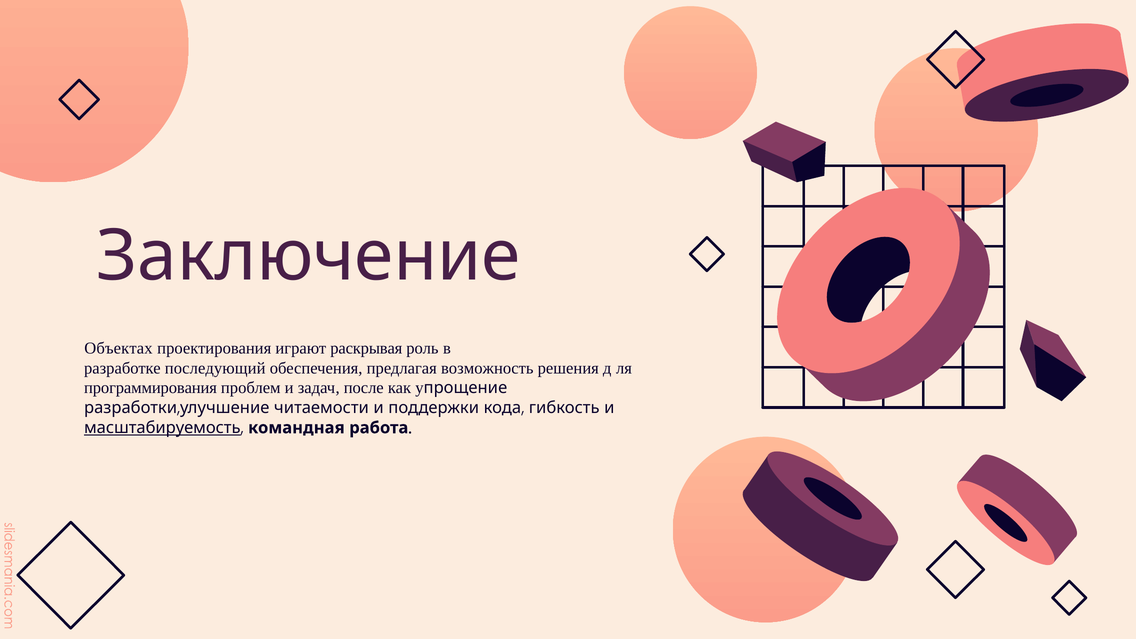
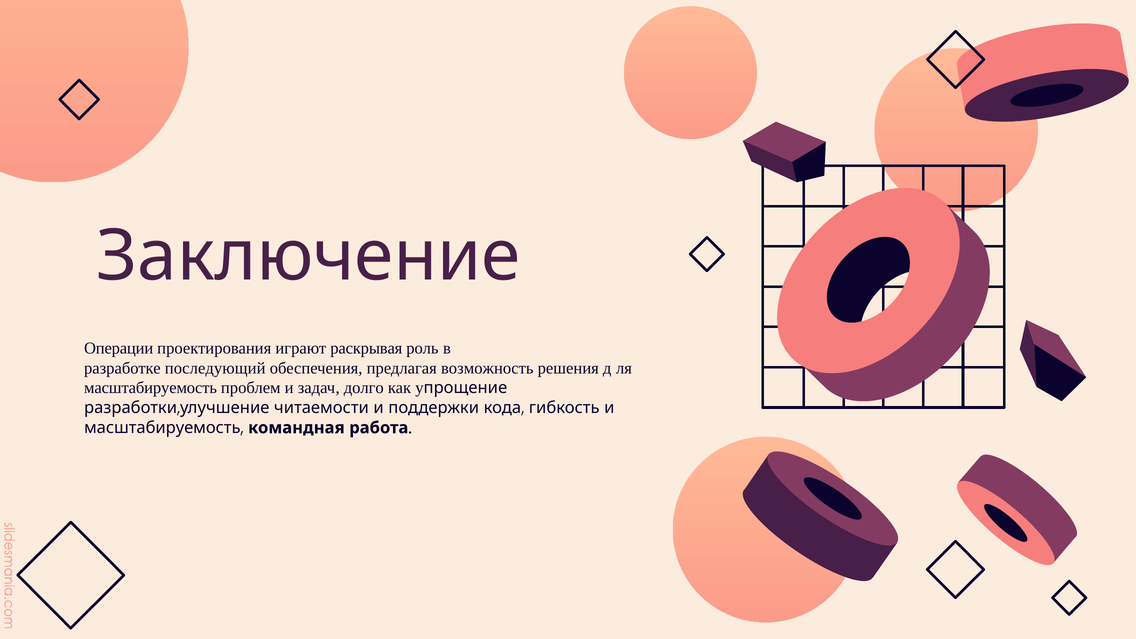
Объектах: Объектах -> Операции
программирования at (151, 388): программирования -> масштабируемость
после: после -> долго
масштабируемость at (162, 428) underline: present -> none
